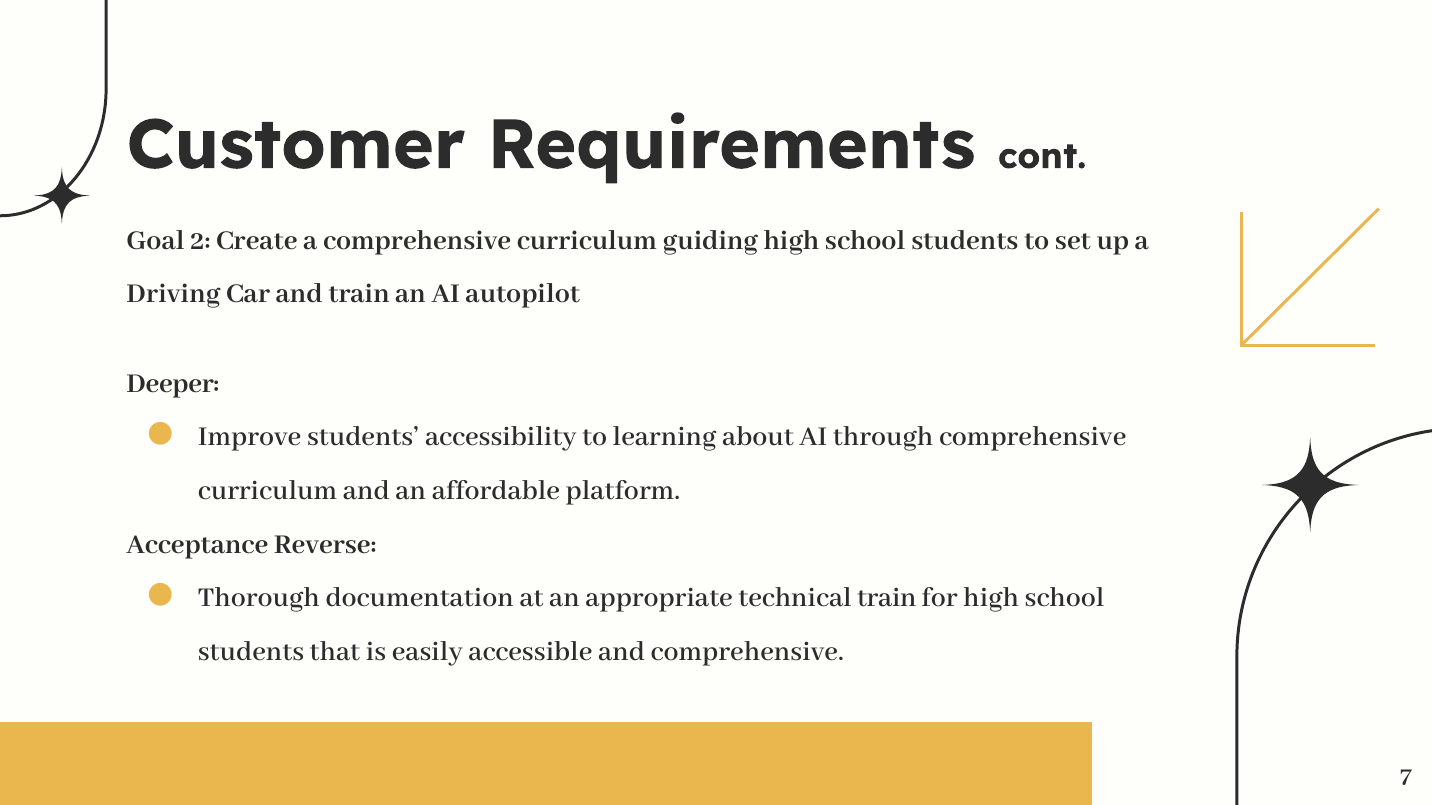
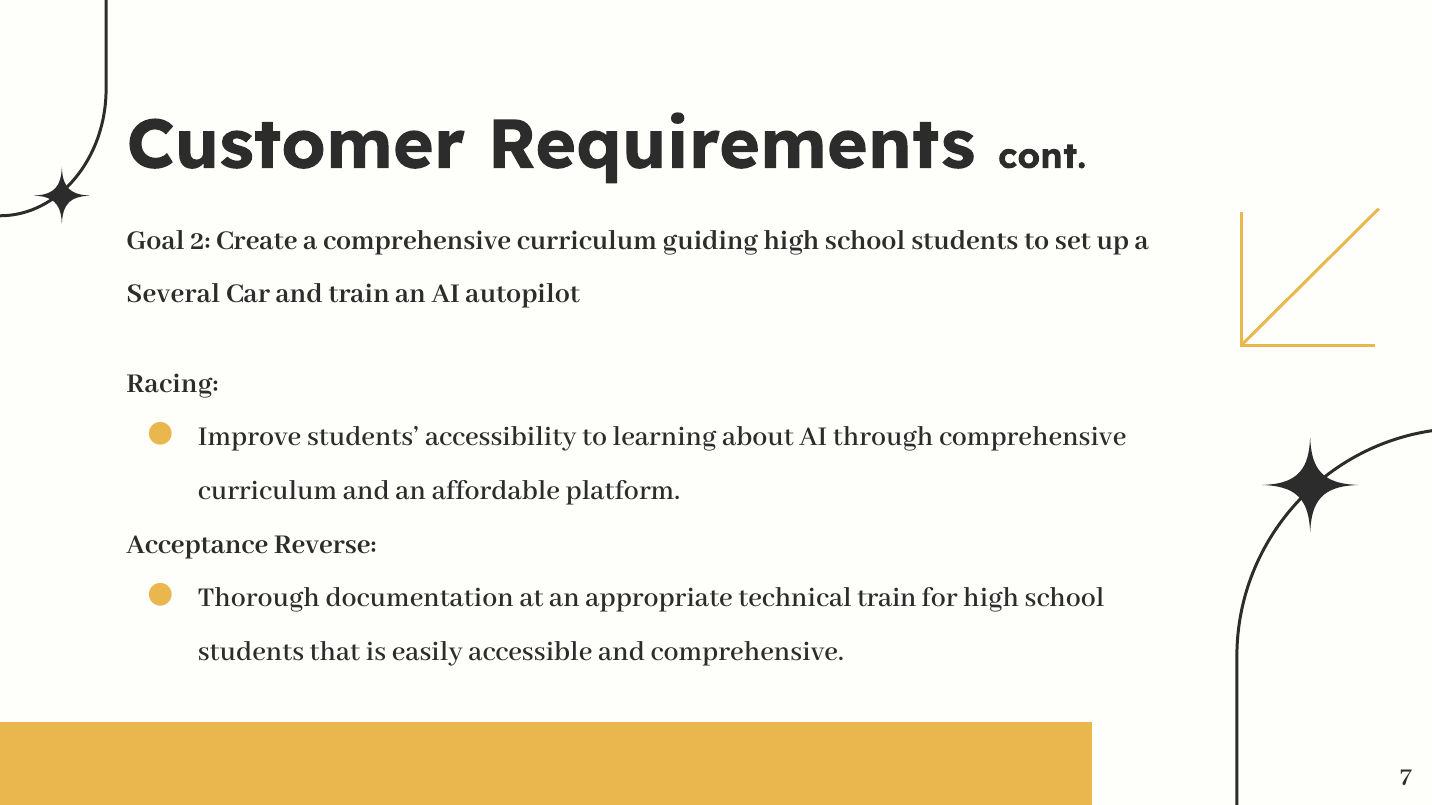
Driving: Driving -> Several
Deeper: Deeper -> Racing
